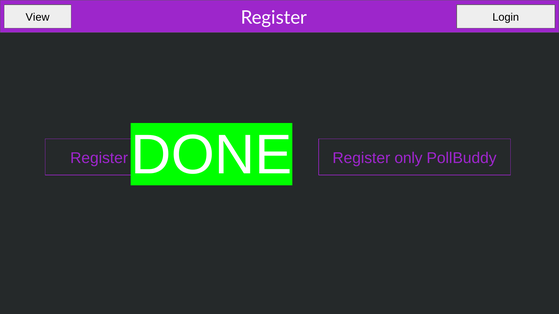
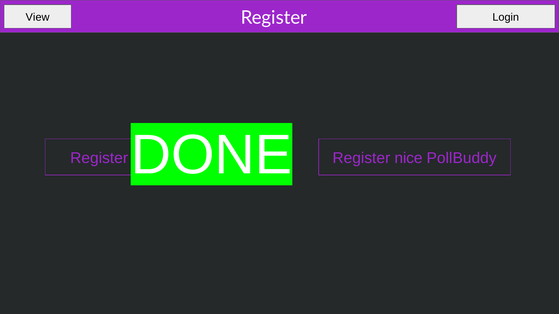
only: only -> nice
